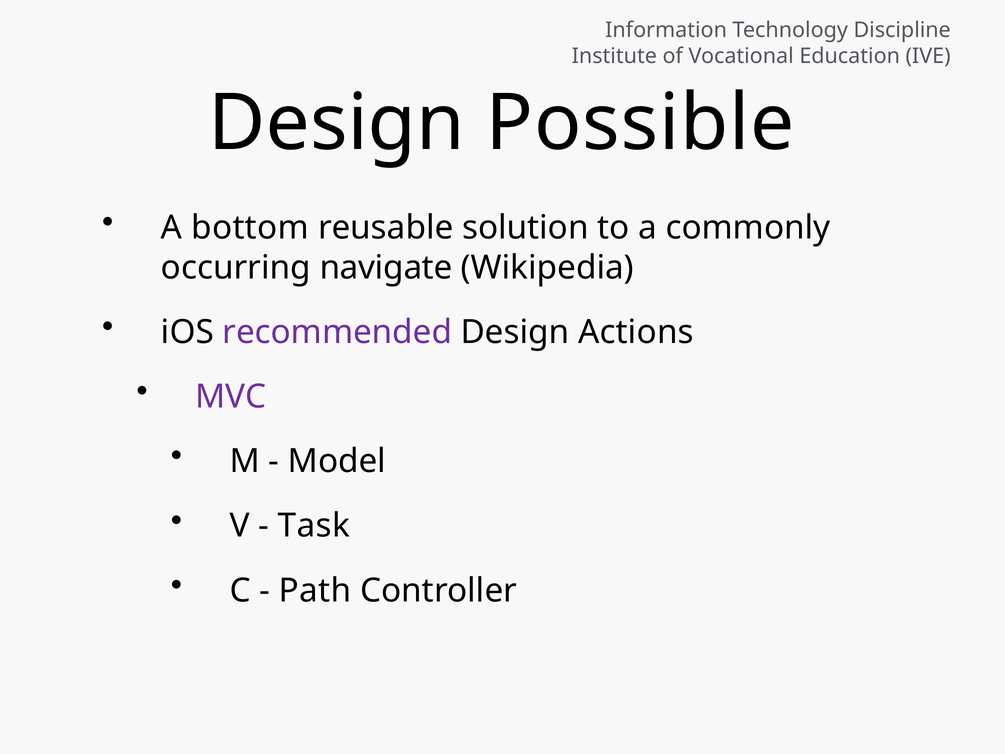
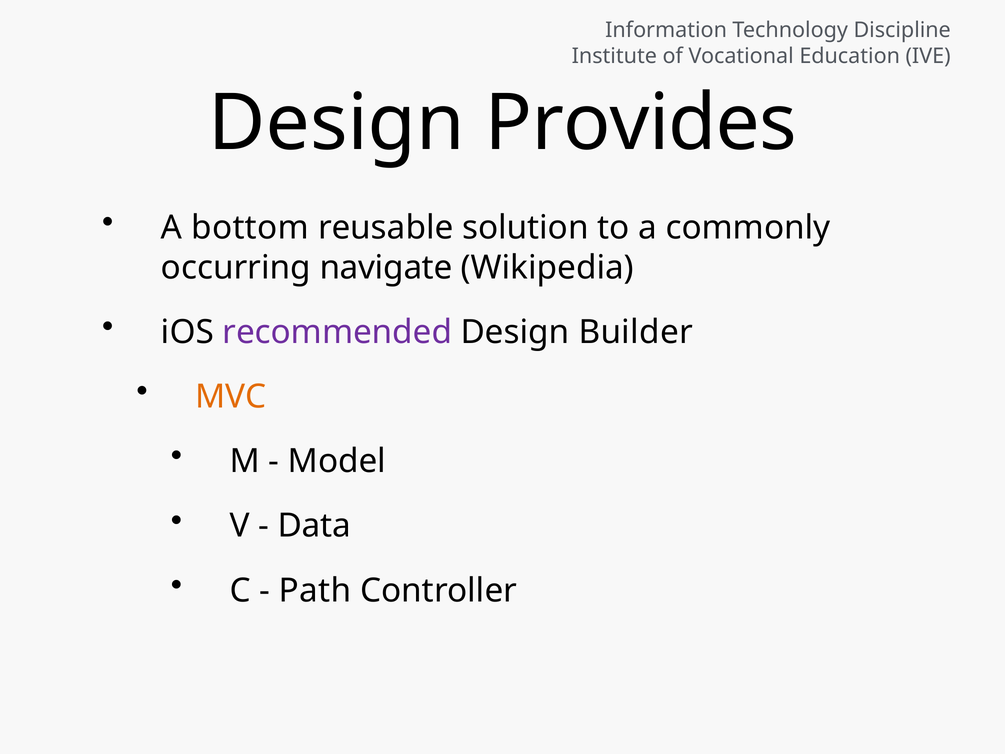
Possible: Possible -> Provides
Actions: Actions -> Builder
MVC colour: purple -> orange
Task: Task -> Data
